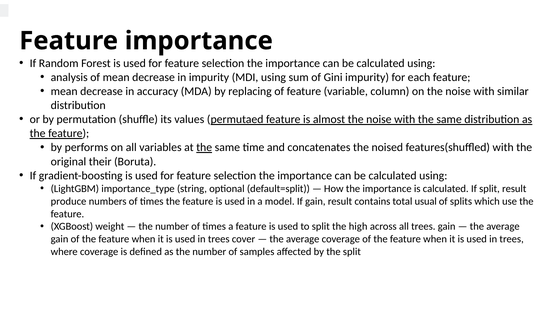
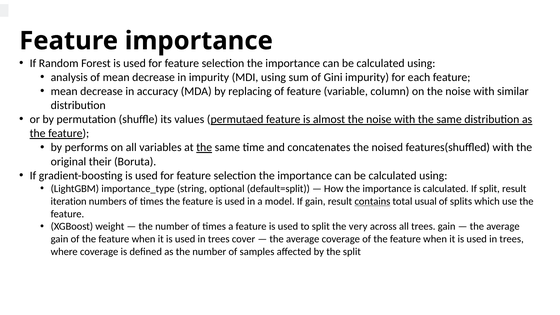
produce: produce -> iteration
contains underline: none -> present
high: high -> very
